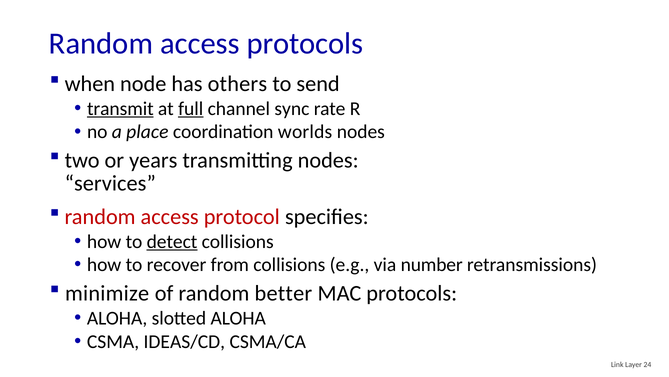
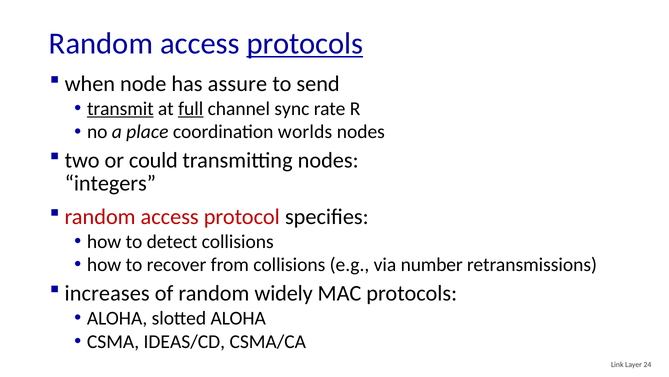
protocols at (305, 44) underline: none -> present
others: others -> assure
years: years -> could
services: services -> integers
detect underline: present -> none
minimize: minimize -> increases
better: better -> widely
